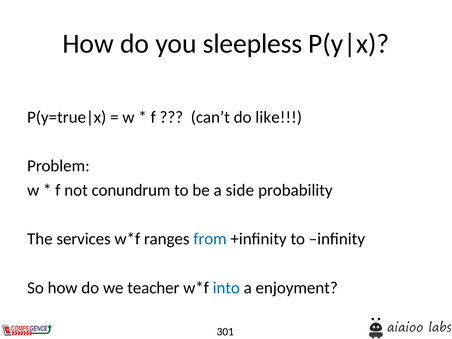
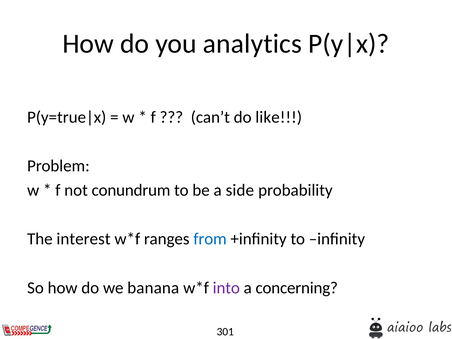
sleepless: sleepless -> analytics
services: services -> interest
teacher: teacher -> banana
into colour: blue -> purple
enjoyment: enjoyment -> concerning
